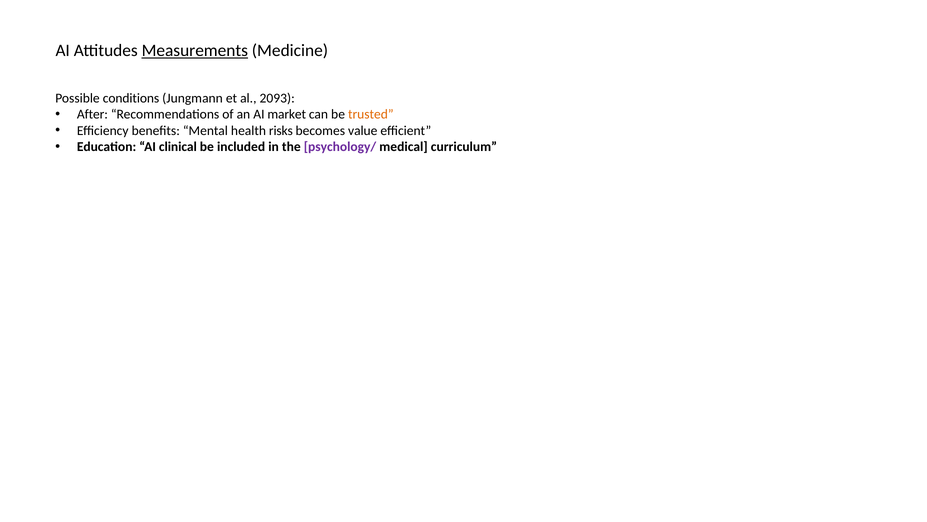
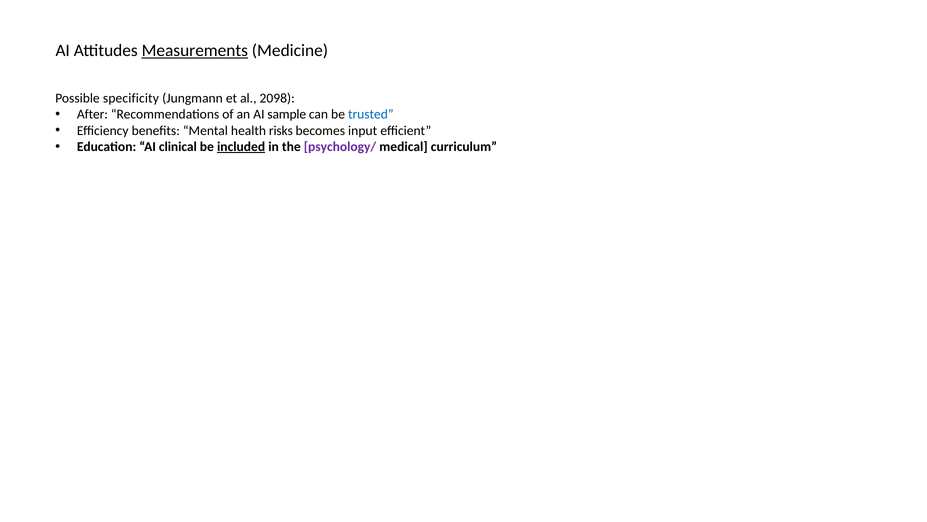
conditions: conditions -> specificity
2093: 2093 -> 2098
market: market -> sample
trusted colour: orange -> blue
value: value -> input
included underline: none -> present
